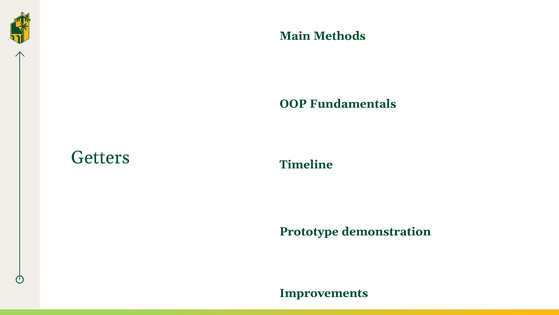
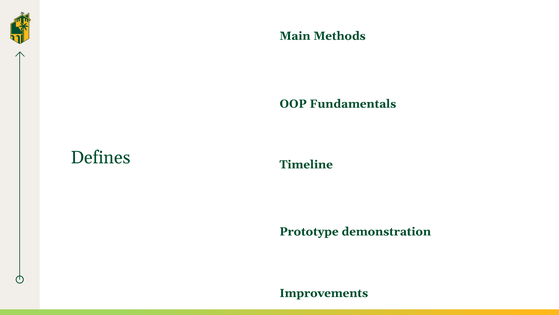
Getters: Getters -> Defines
